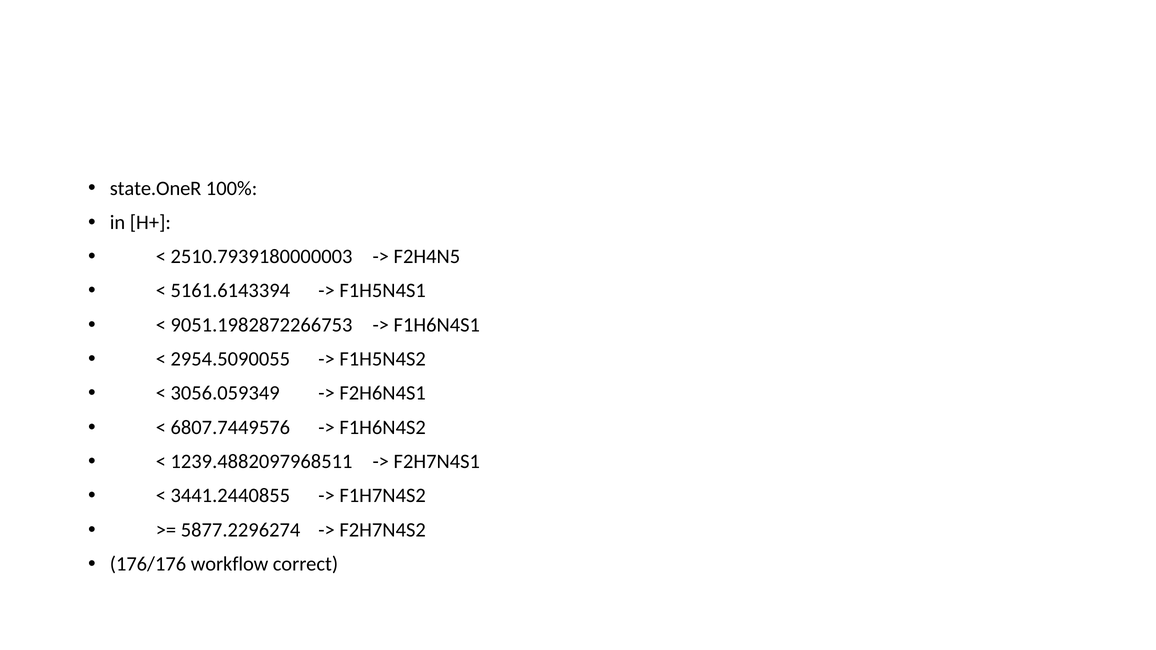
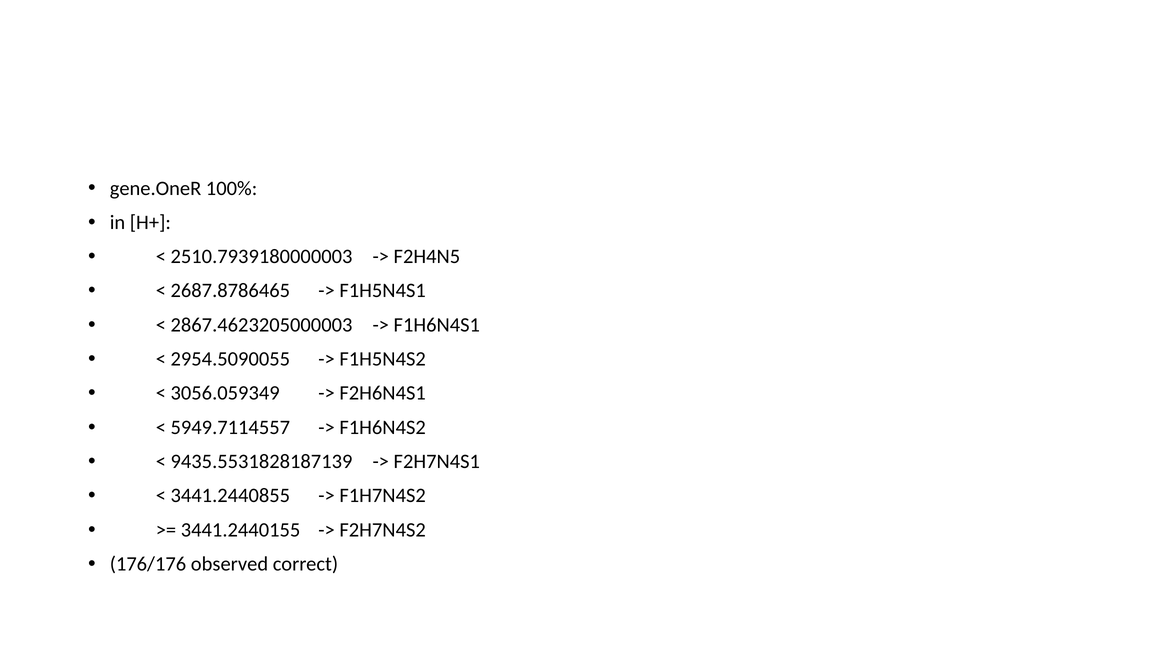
state.OneR: state.OneR -> gene.OneR
5161.6143394: 5161.6143394 -> 2687.8786465
9051.1982872266753: 9051.1982872266753 -> 2867.4623205000003
6807.7449576: 6807.7449576 -> 5949.7114557
1239.4882097968511: 1239.4882097968511 -> 9435.5531828187139
5877.2296274: 5877.2296274 -> 3441.2440155
workflow: workflow -> observed
